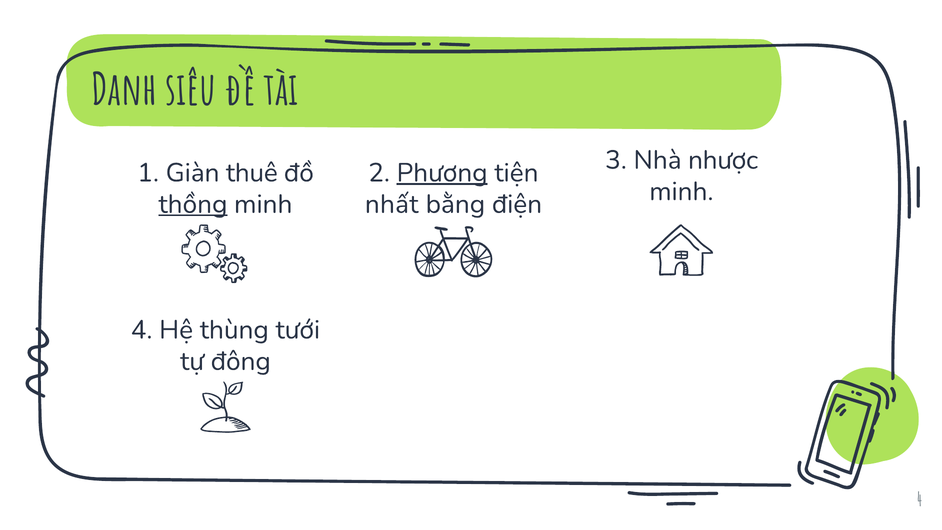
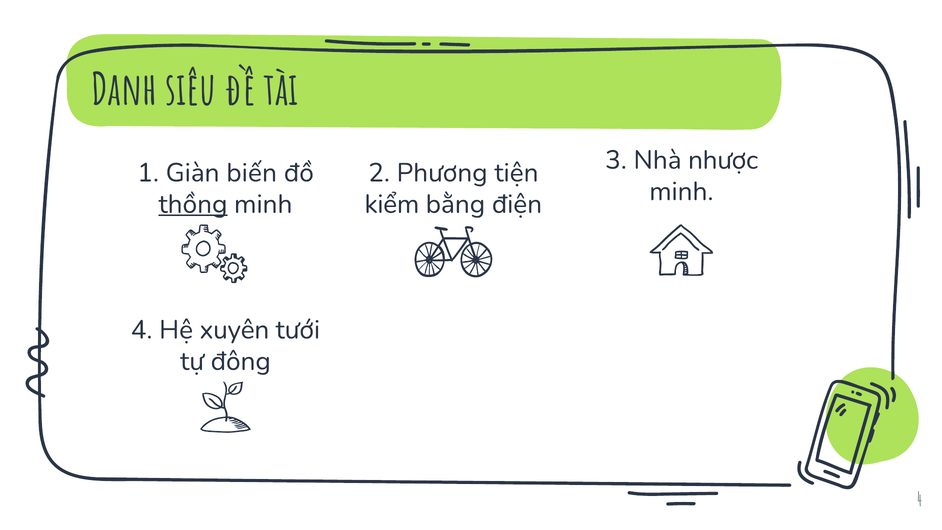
thuê: thuê -> biến
Phương underline: present -> none
nhất: nhất -> kiểm
thùng: thùng -> xuyên
